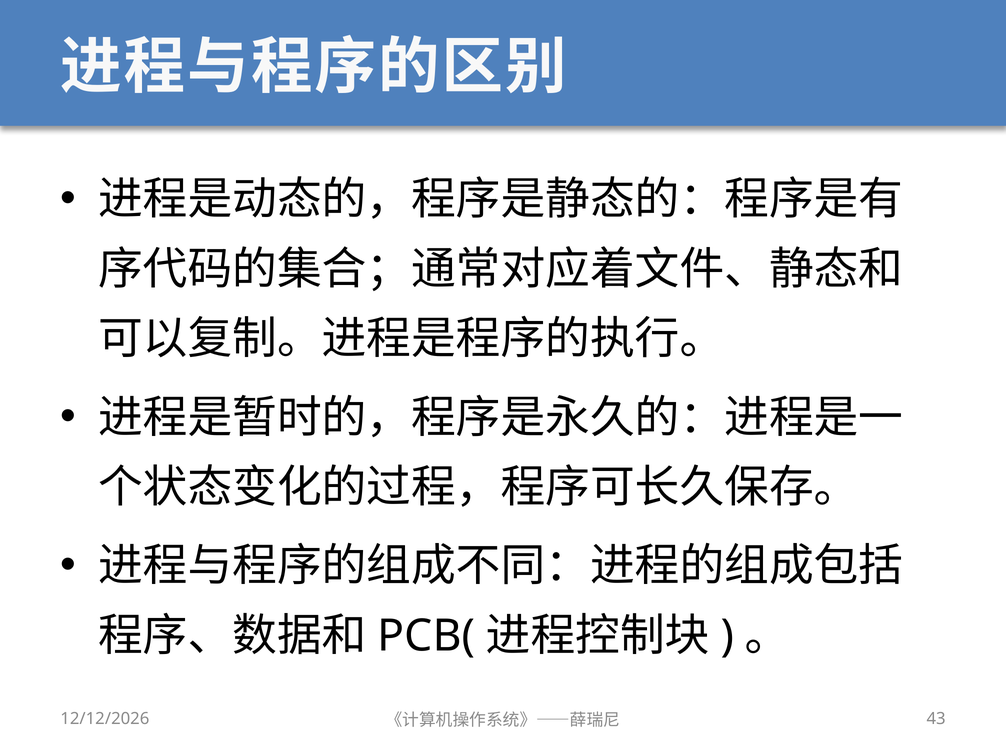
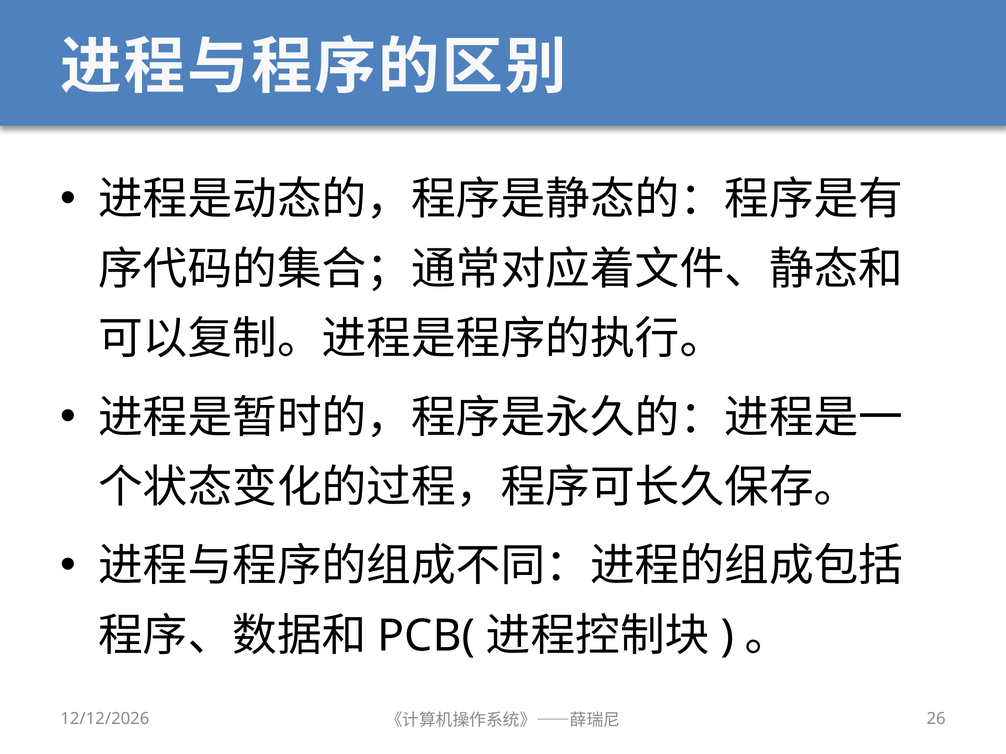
43: 43 -> 26
